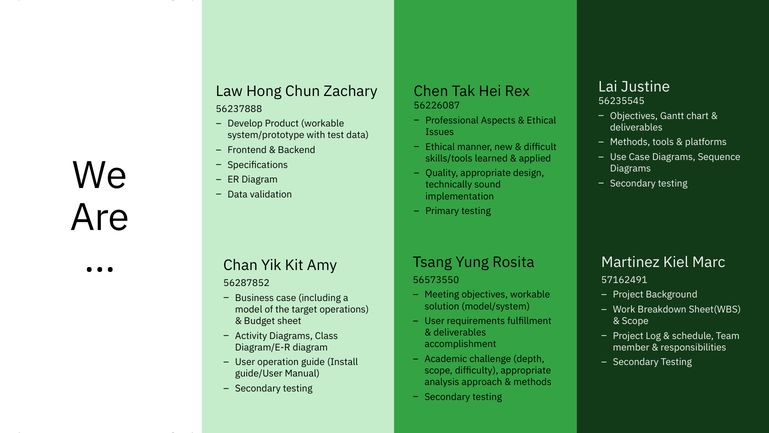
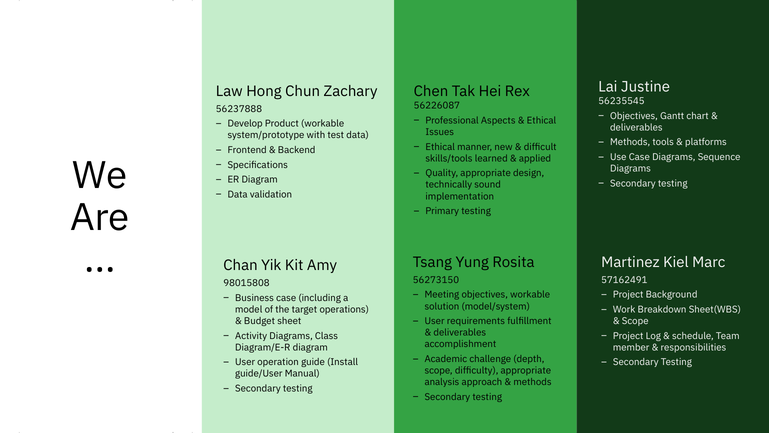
56573550: 56573550 -> 56273150
56287852: 56287852 -> 98015808
